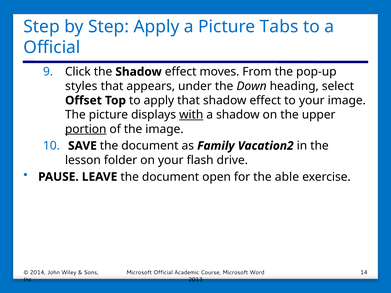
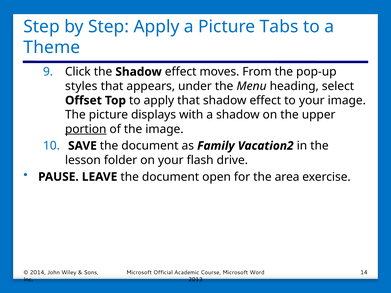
Official at (52, 47): Official -> Theme
Down: Down -> Menu
with underline: present -> none
able: able -> area
